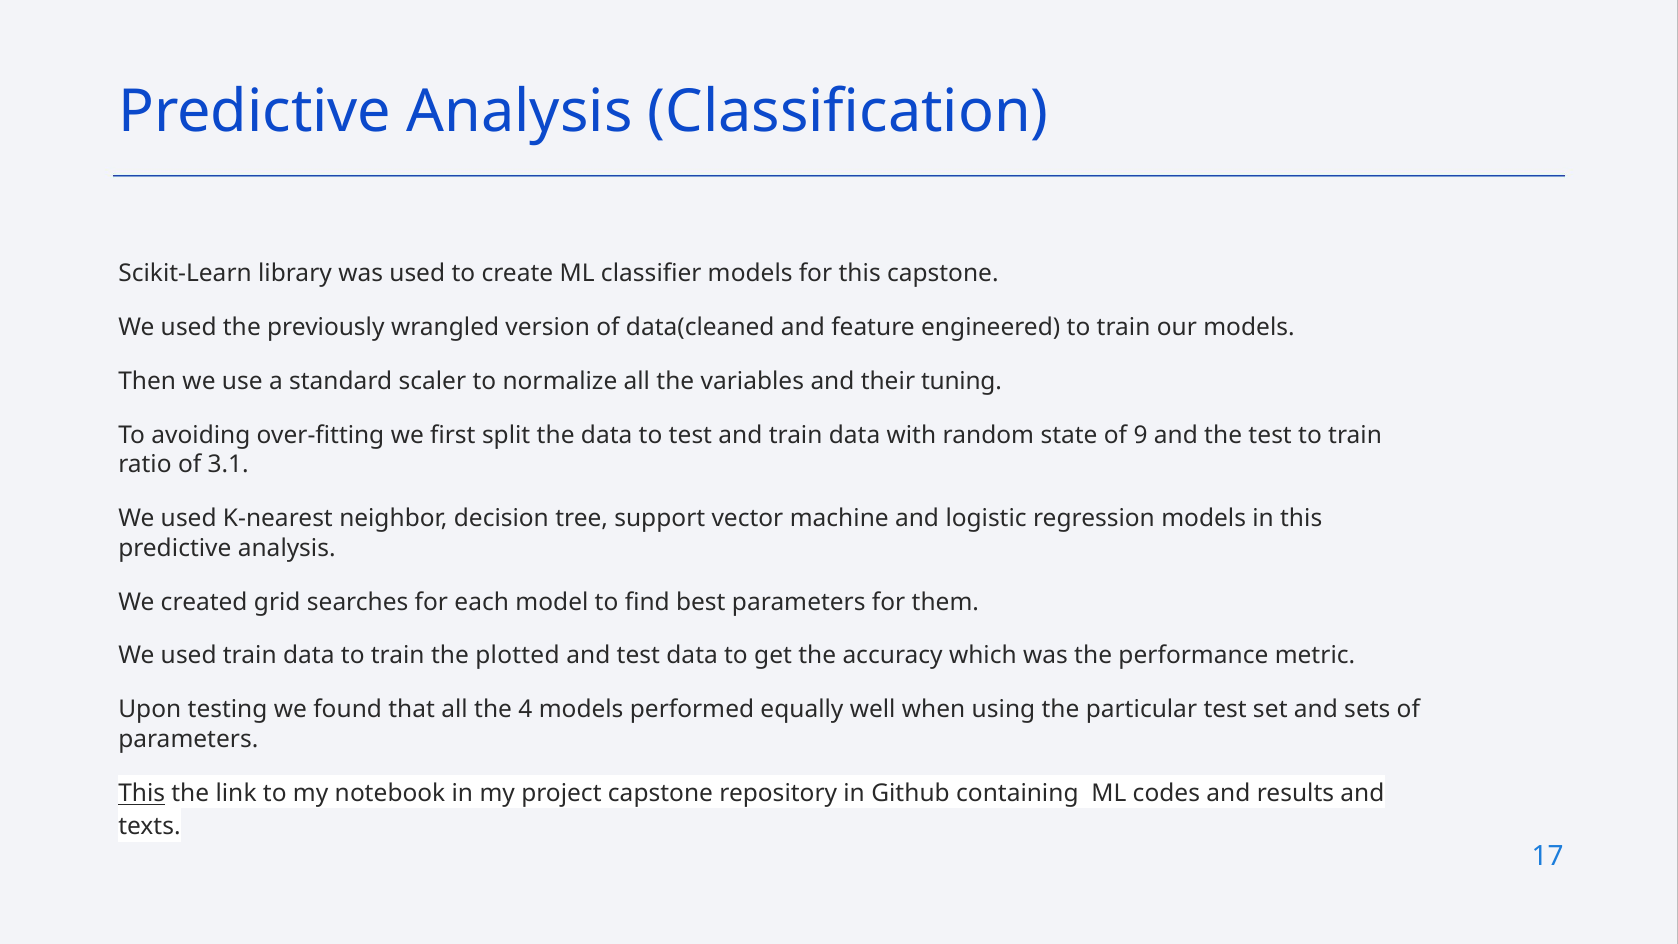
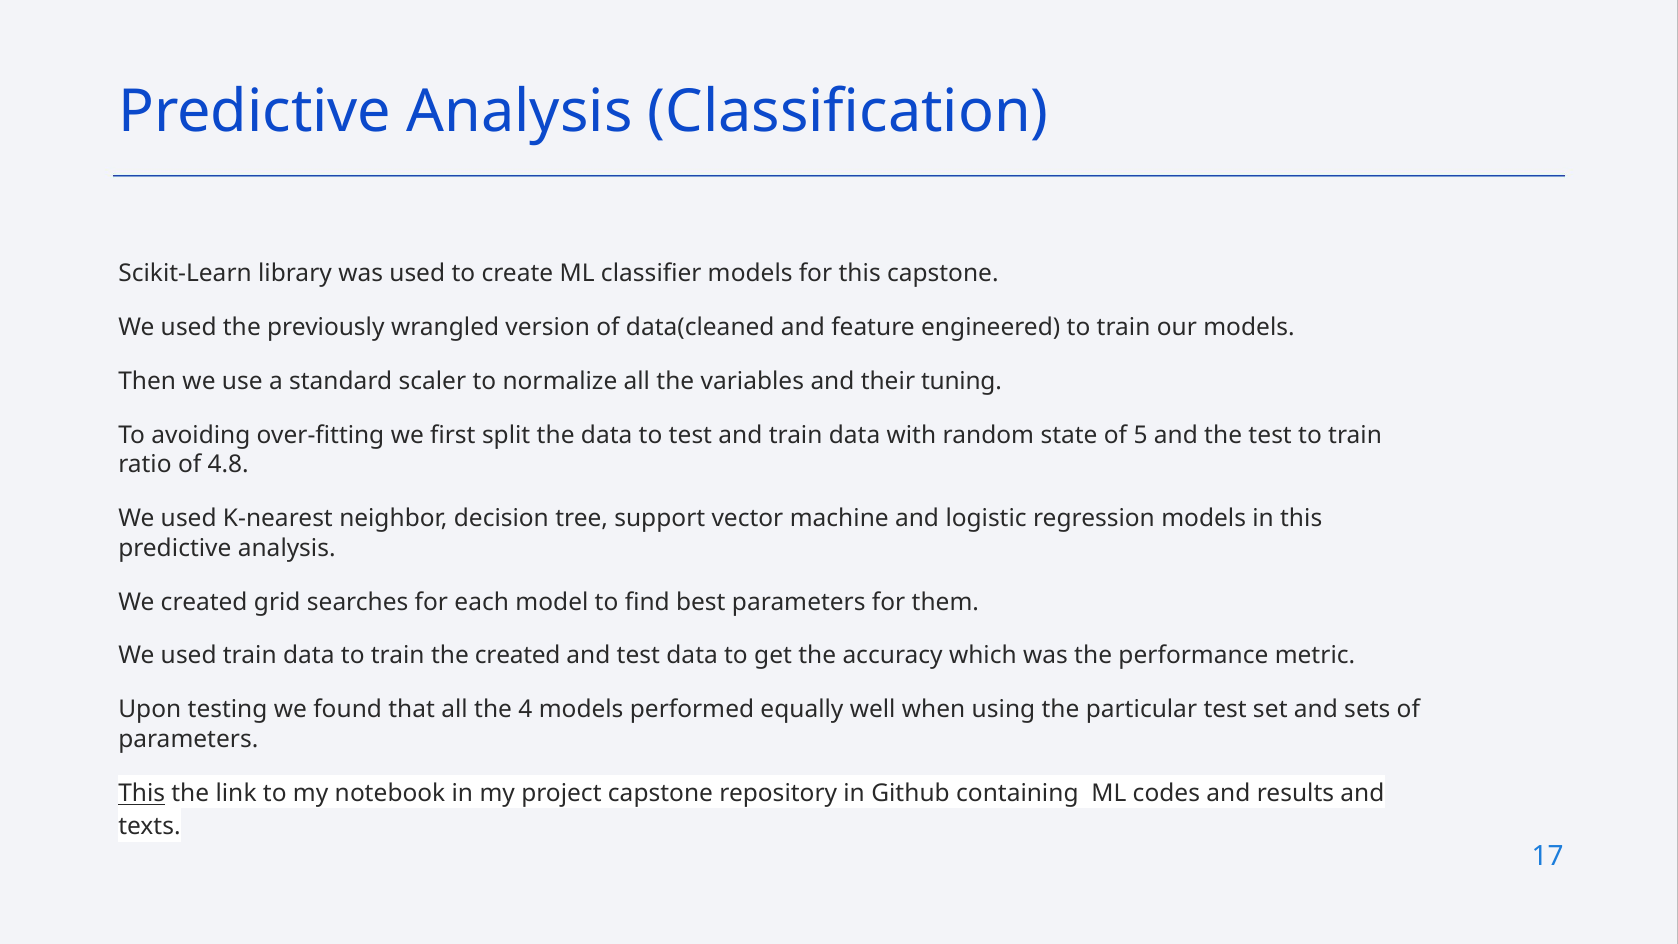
9: 9 -> 5
3.1: 3.1 -> 4.8
the plotted: plotted -> created
